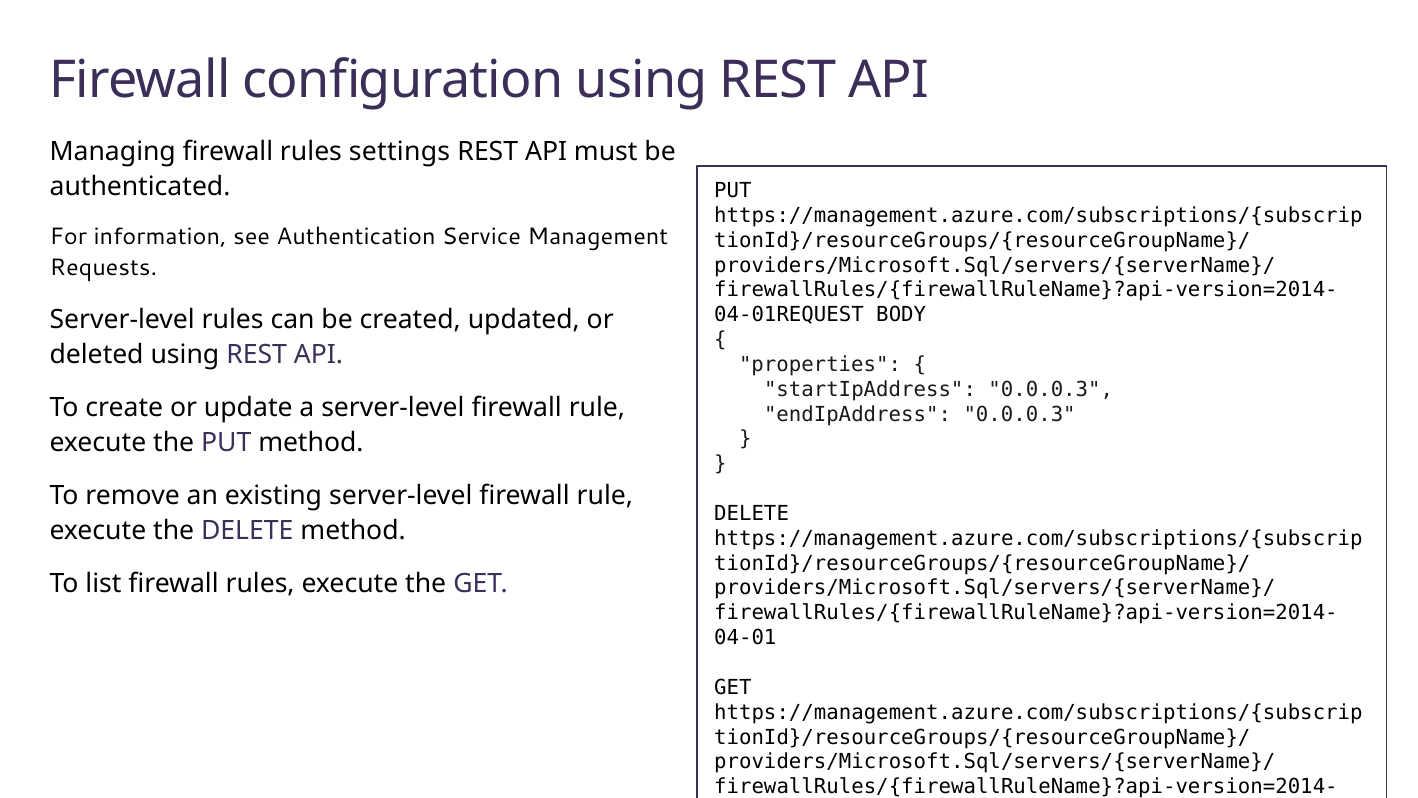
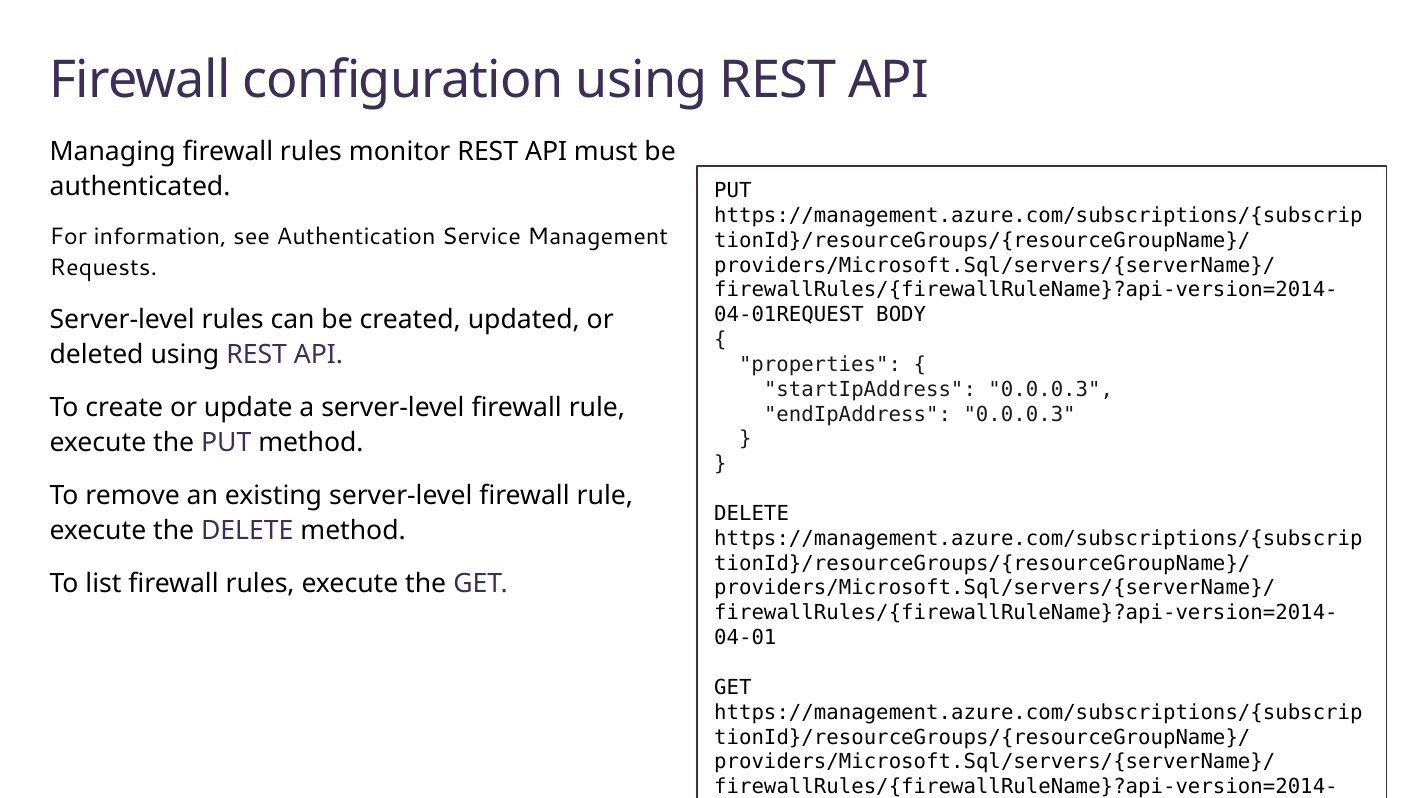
settings: settings -> monitor
